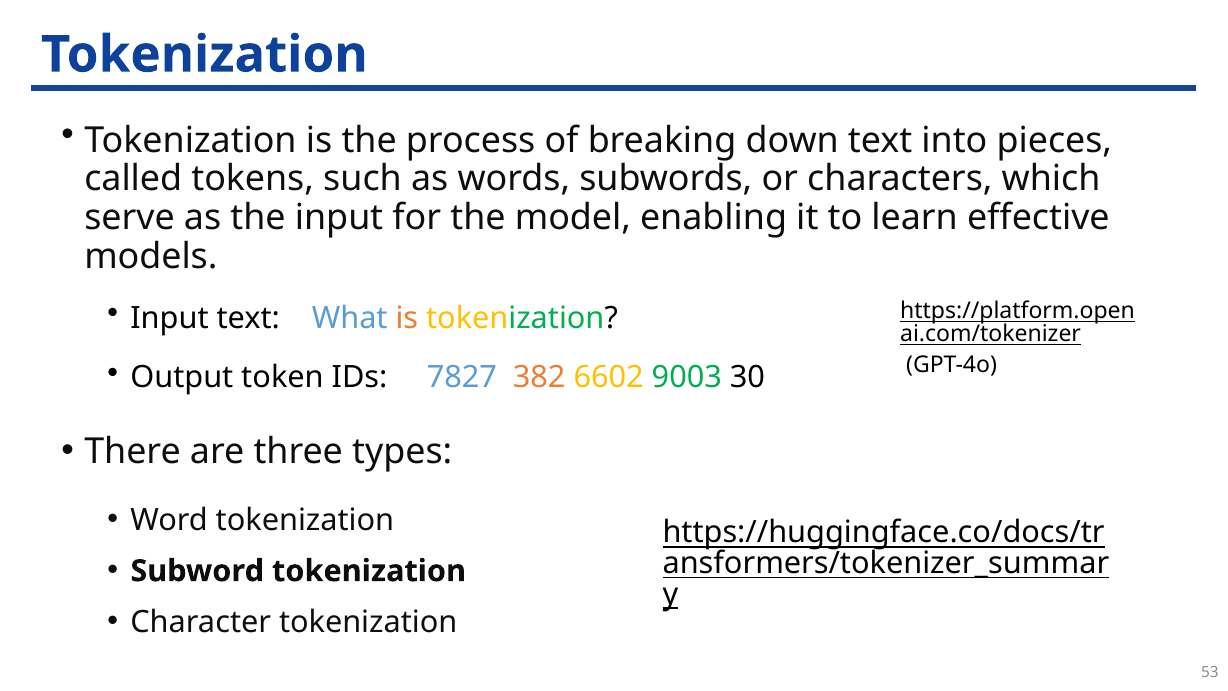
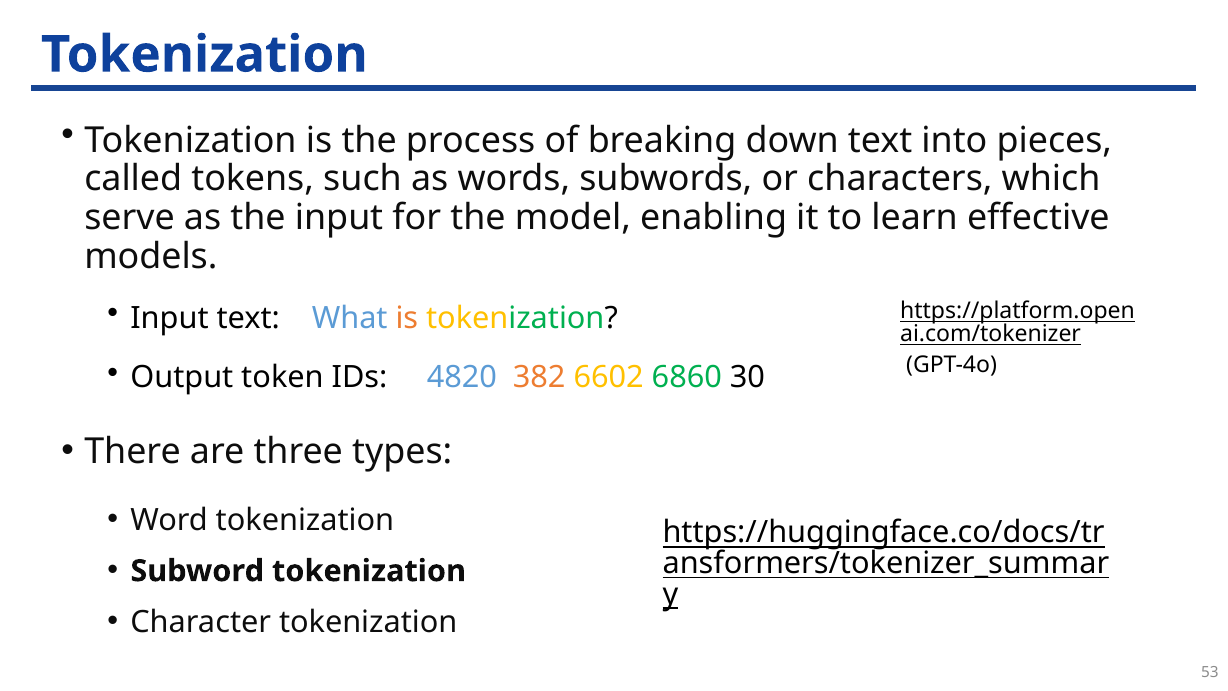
7827: 7827 -> 4820
9003: 9003 -> 6860
